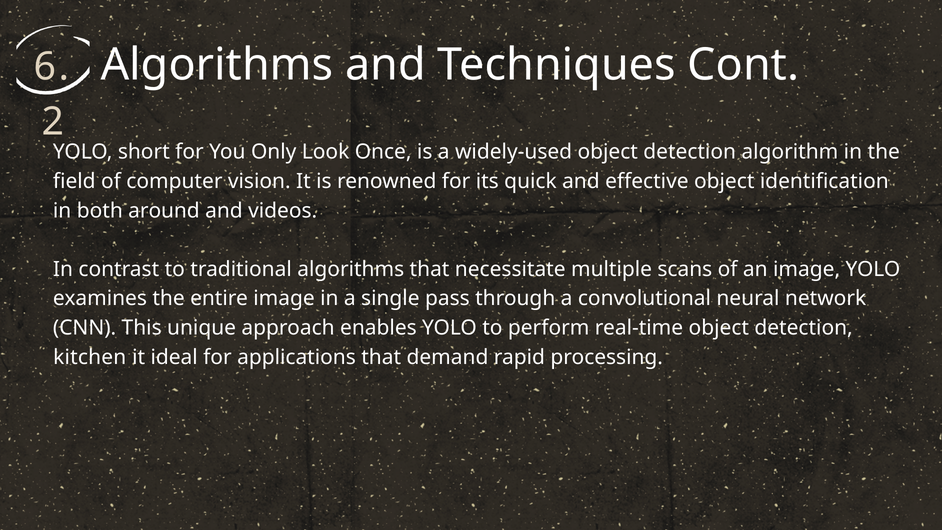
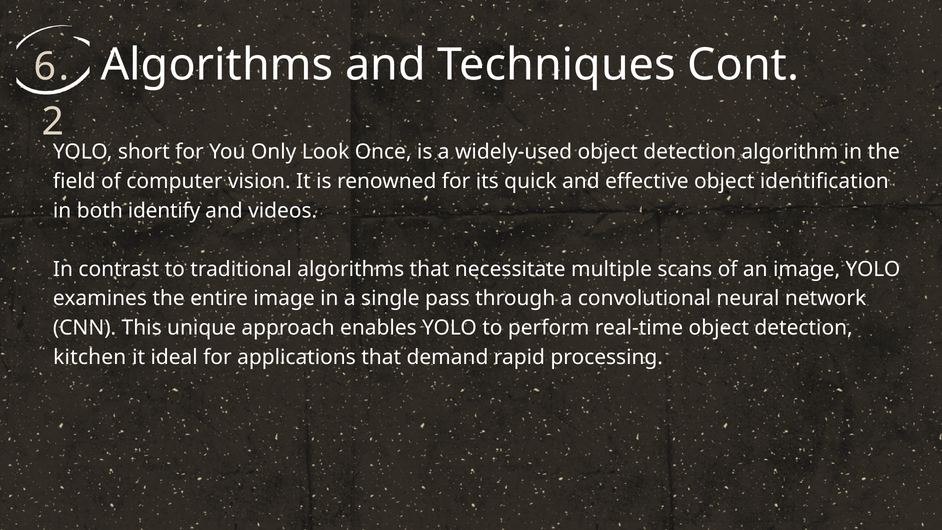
around: around -> identify
